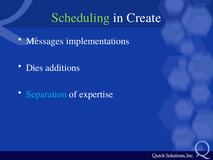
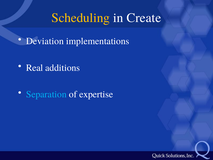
Scheduling colour: light green -> yellow
Messages: Messages -> Deviation
Dies: Dies -> Real
